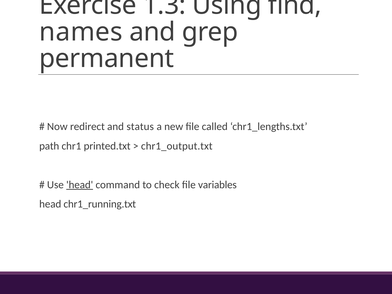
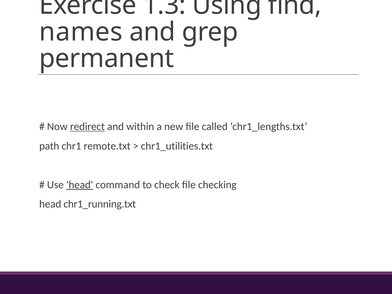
redirect underline: none -> present
status: status -> within
printed.txt: printed.txt -> remote.txt
chr1_output.txt: chr1_output.txt -> chr1_utilities.txt
variables: variables -> checking
